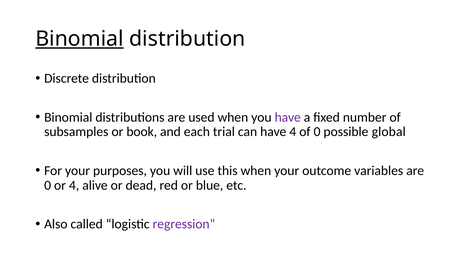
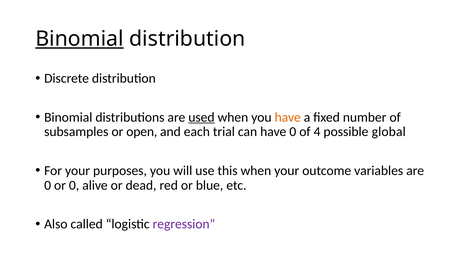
used underline: none -> present
have at (288, 118) colour: purple -> orange
book: book -> open
have 4: 4 -> 0
of 0: 0 -> 4
or 4: 4 -> 0
